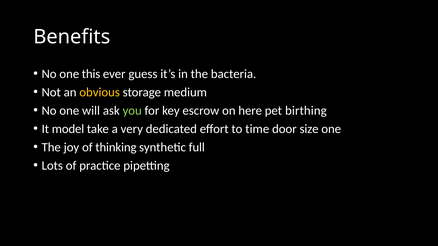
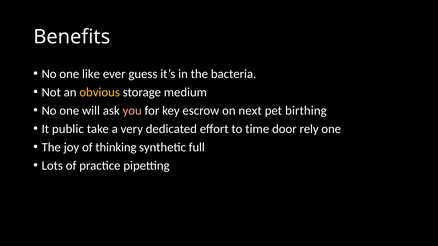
this: this -> like
you colour: light green -> pink
here: here -> next
model: model -> public
size: size -> rely
